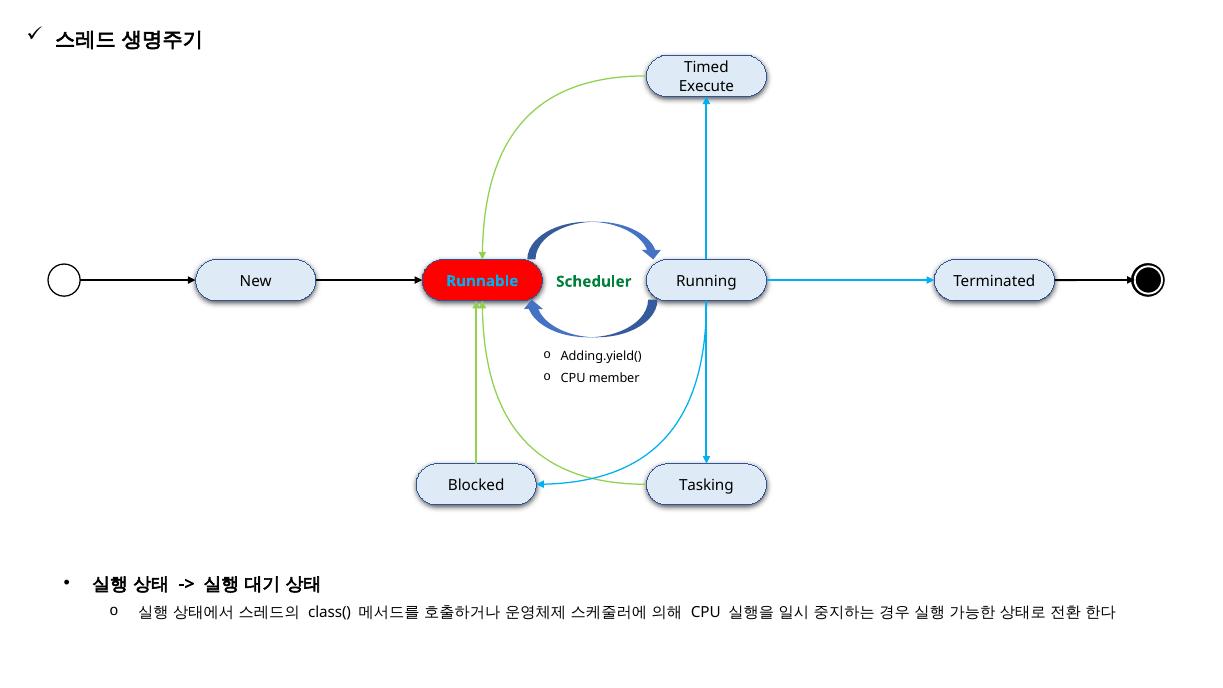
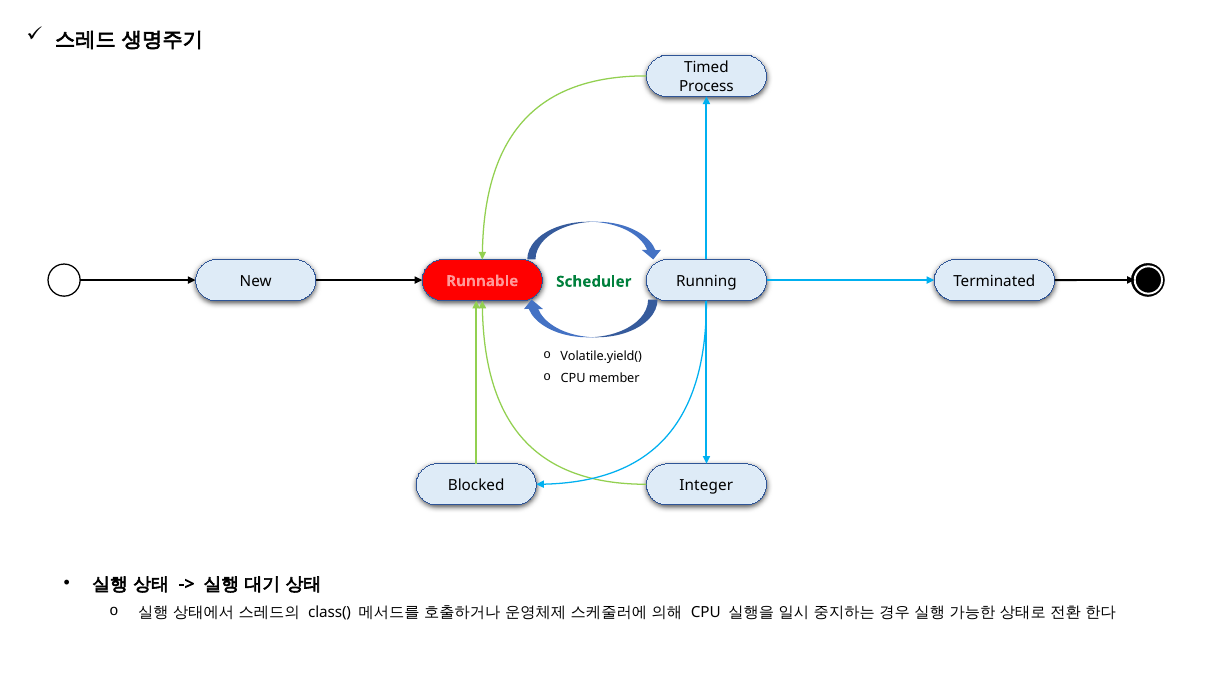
Execute: Execute -> Process
Runnable colour: light blue -> pink
Adding.yield(: Adding.yield( -> Volatile.yield(
Tasking: Tasking -> Integer
